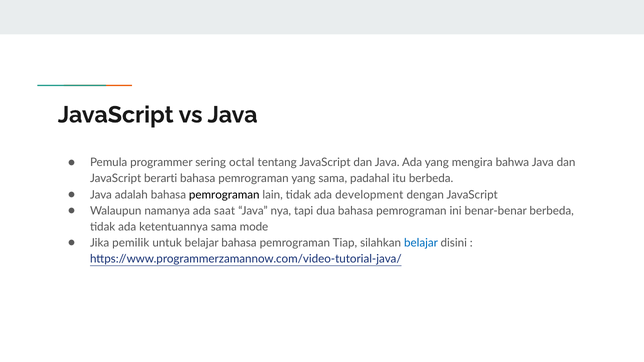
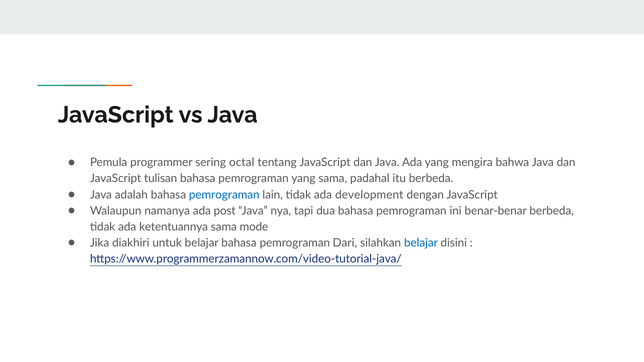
berarti: berarti -> tulisan
pemrograman at (224, 195) colour: black -> blue
saat: saat -> post
pemilik: pemilik -> diakhiri
Tiap: Tiap -> Dari
